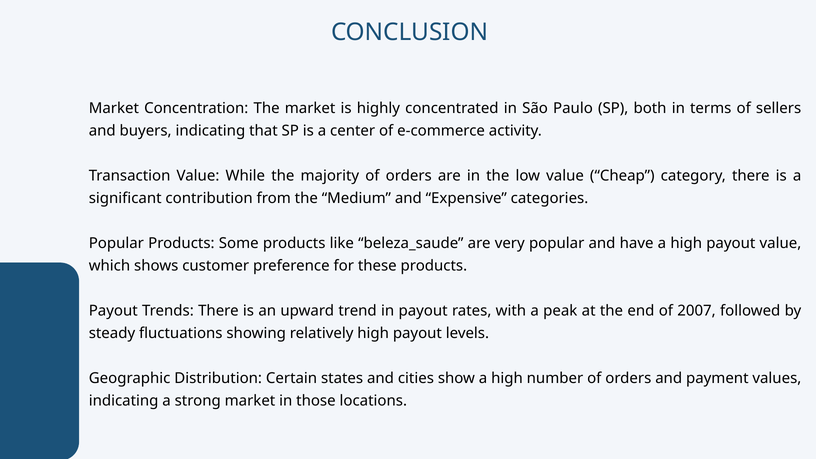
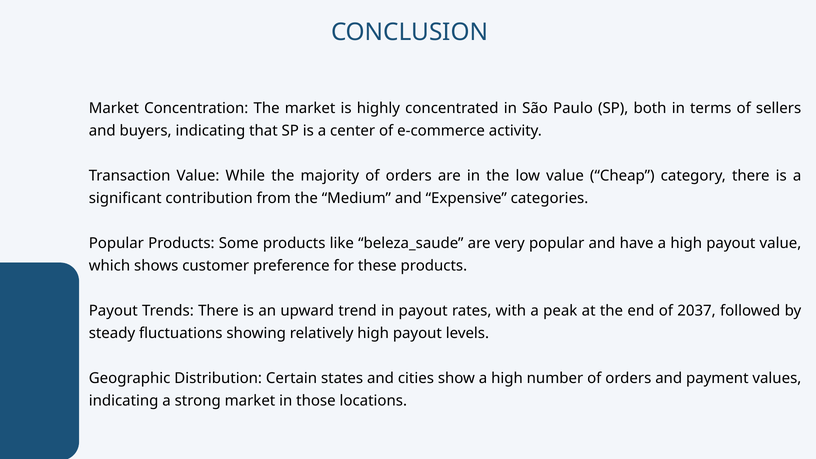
2007: 2007 -> 2037
